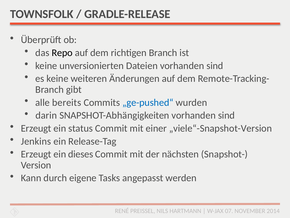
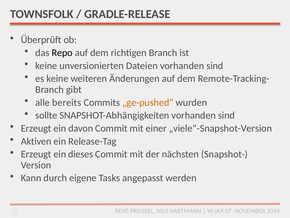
„ge-pushed“ colour: blue -> orange
darin: darin -> sollte
status: status -> davon
Jenkins: Jenkins -> Aktiven
